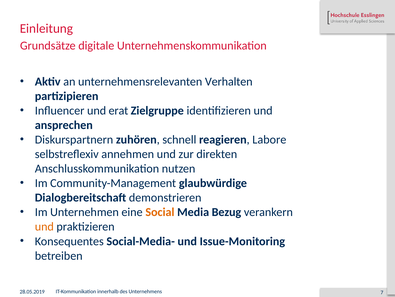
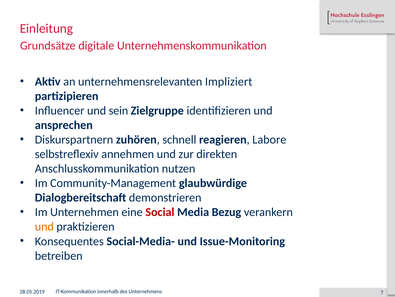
Verhalten: Verhalten -> Impliziert
erat: erat -> sein
Social colour: orange -> red
